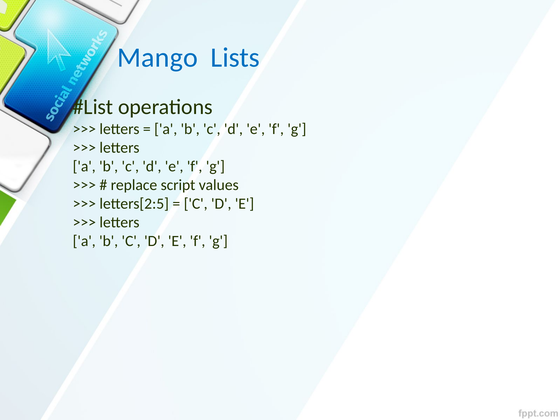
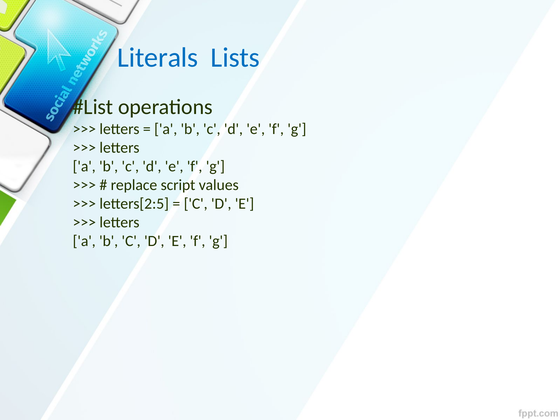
Mango: Mango -> Literals
